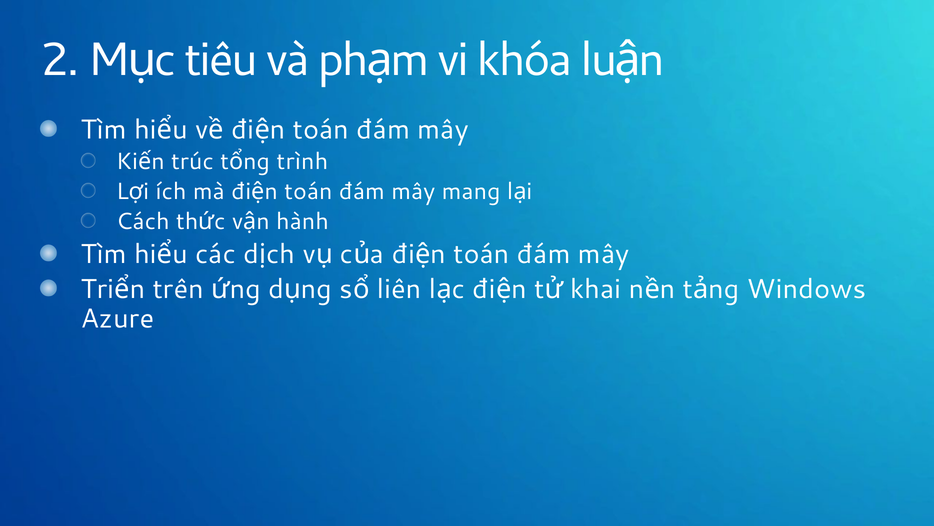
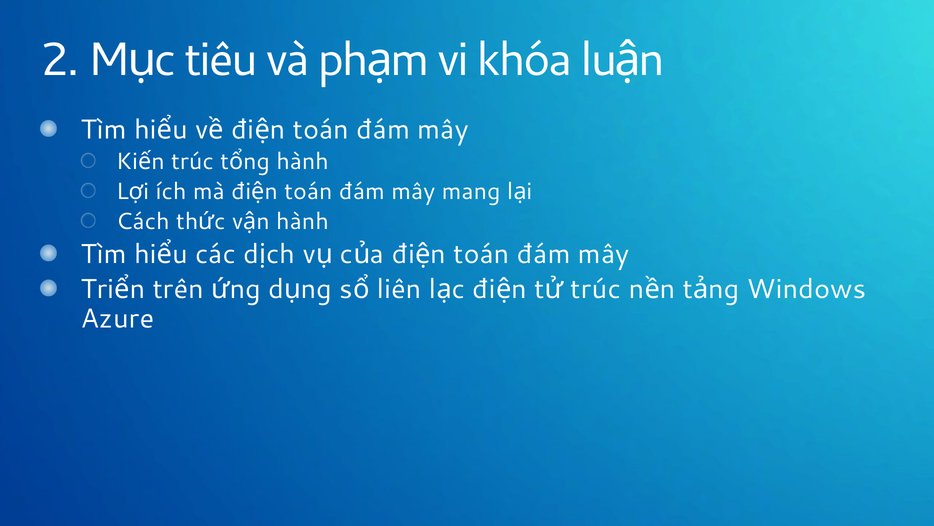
trình at (302, 162): trình -> hành
khai at (596, 289): khai -> trúc
